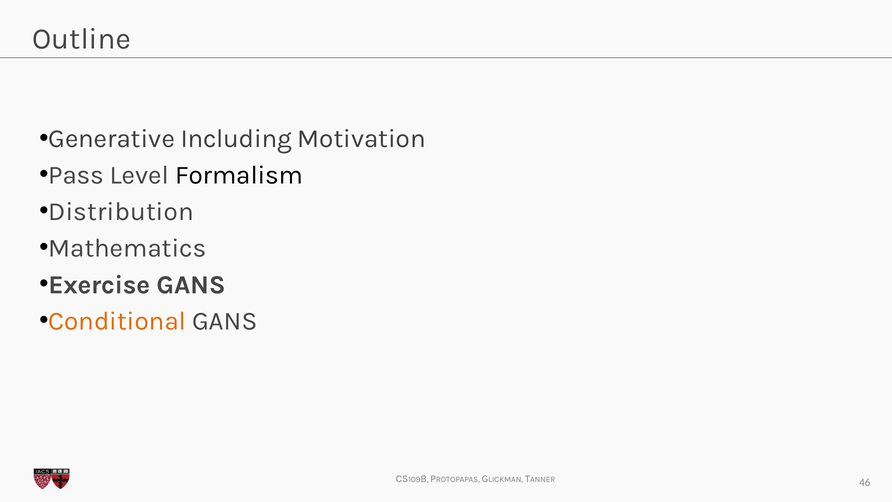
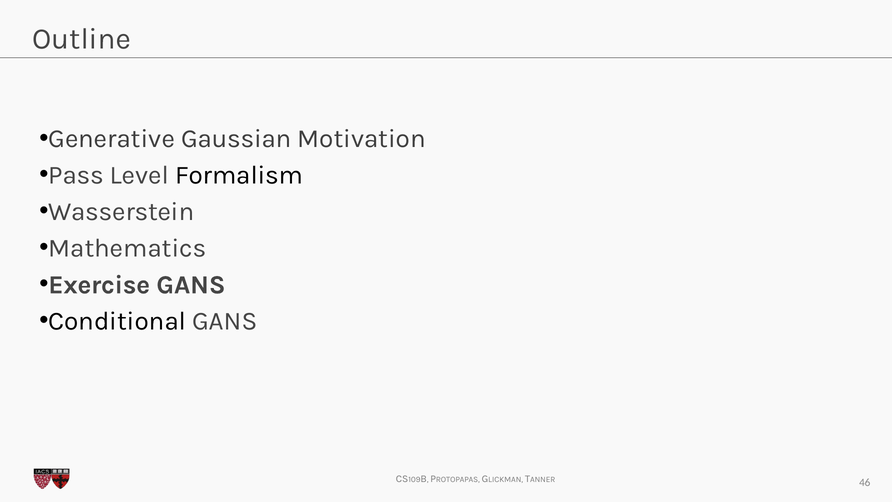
Including: Including -> Gaussian
Distribution: Distribution -> Wasserstein
Conditional colour: orange -> black
